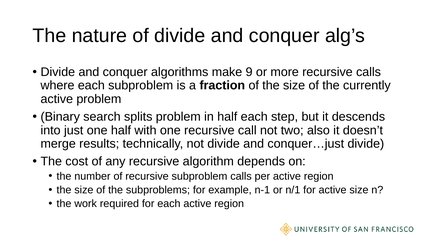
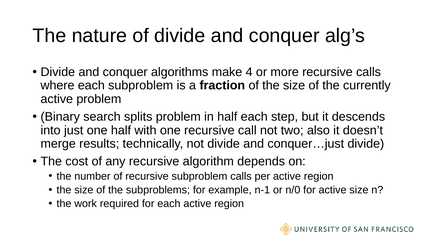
9: 9 -> 4
n/1: n/1 -> n/0
